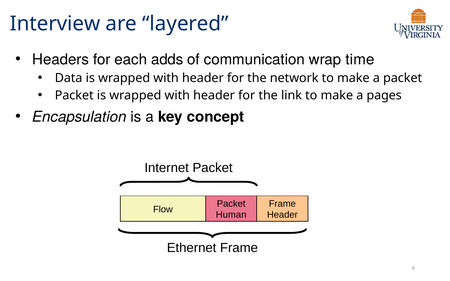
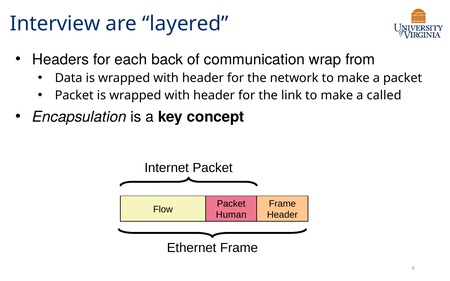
adds: adds -> back
time: time -> from
pages: pages -> called
